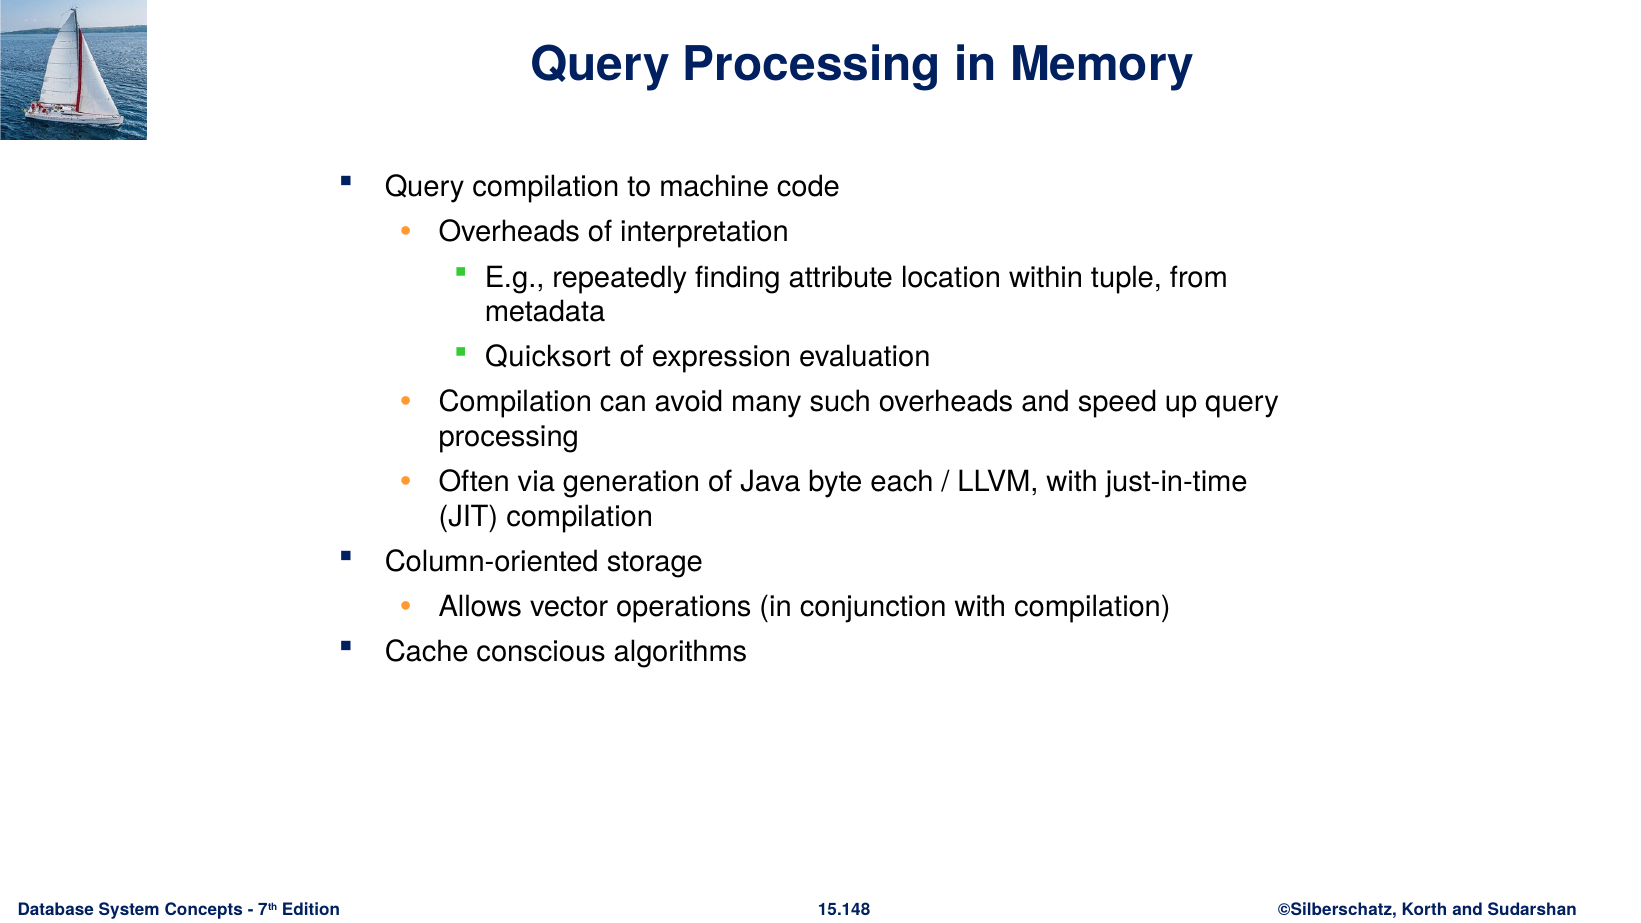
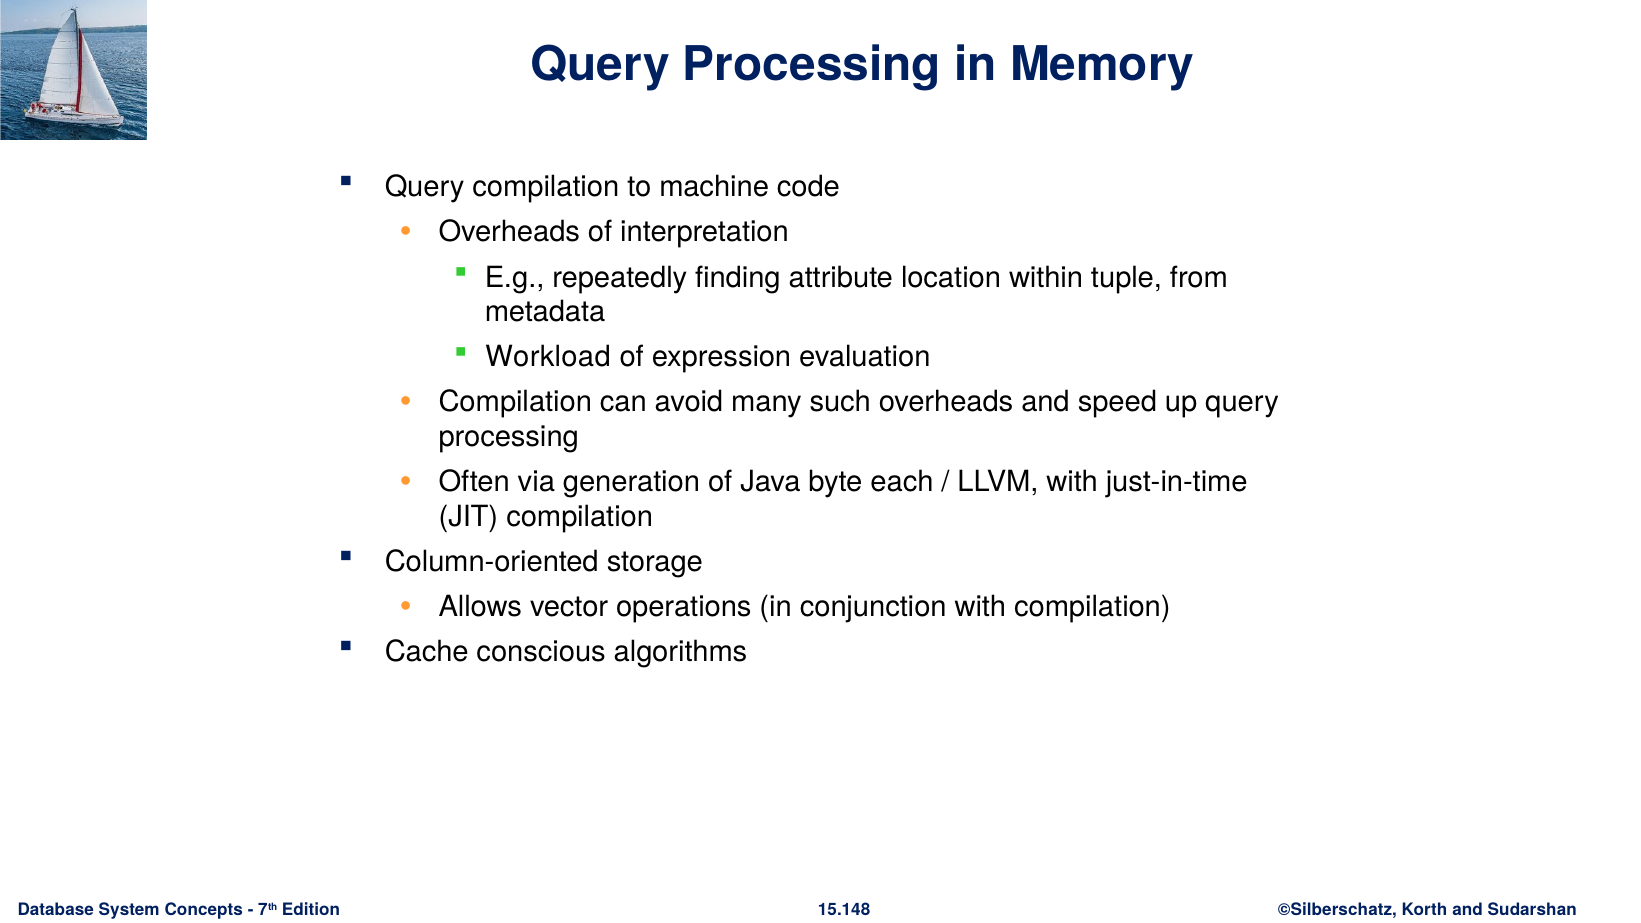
Quicksort: Quicksort -> Workload
